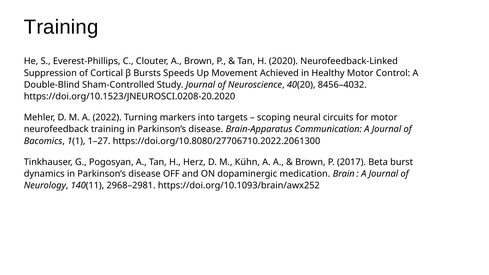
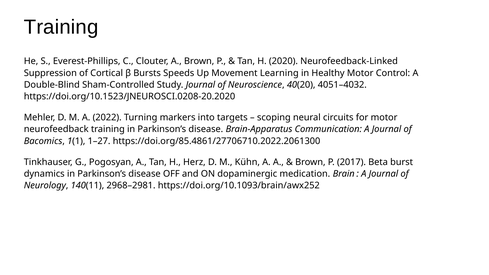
Achieved: Achieved -> Learning
8456–4032: 8456–4032 -> 4051–4032
https://doi.org/10.8080/27706710.2022.2061300: https://doi.org/10.8080/27706710.2022.2061300 -> https://doi.org/85.4861/27706710.2022.2061300
